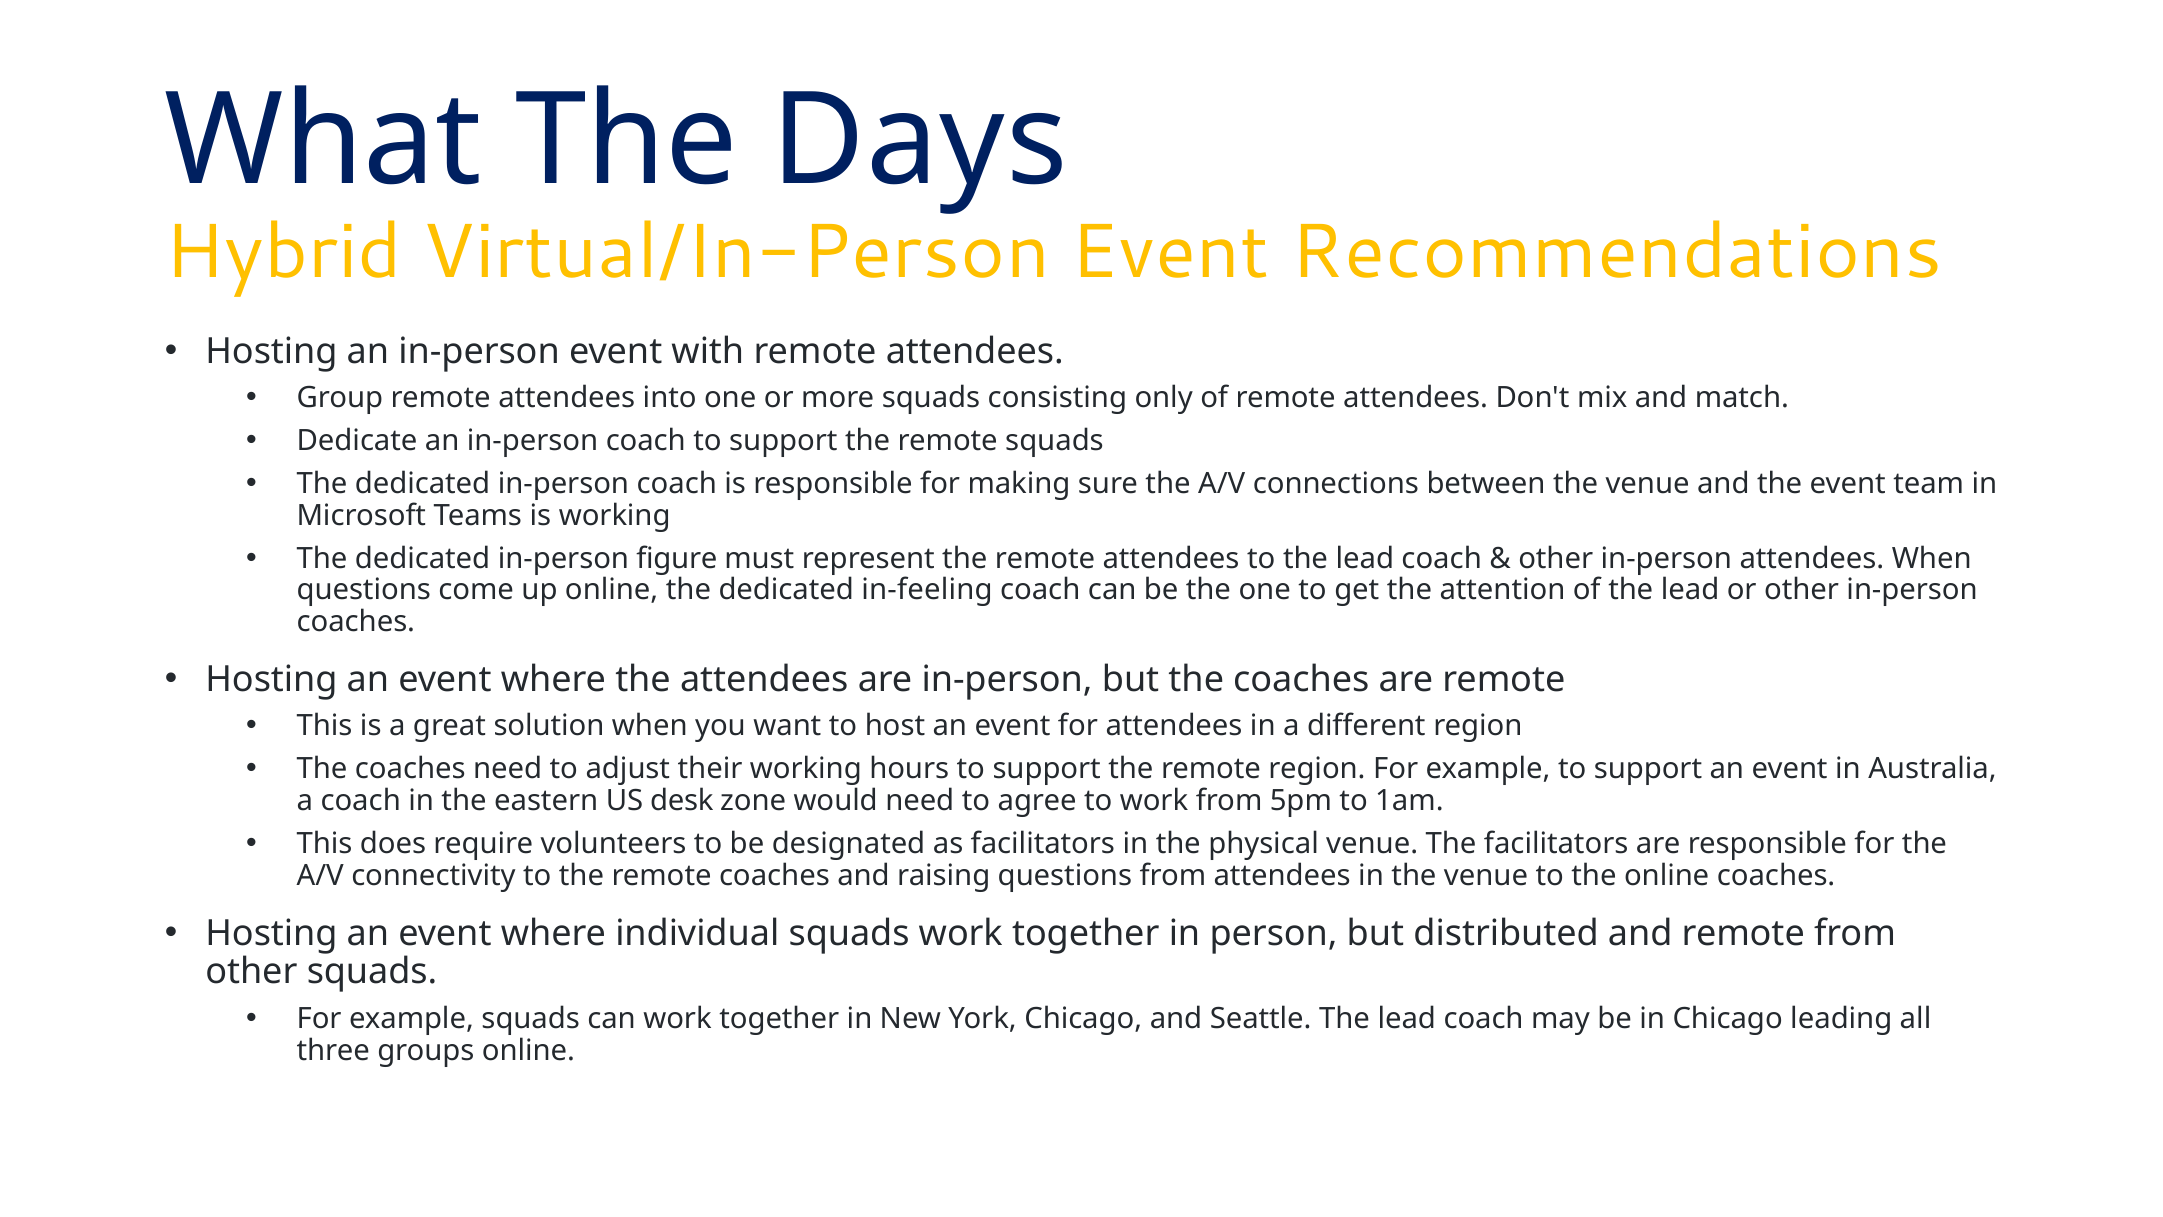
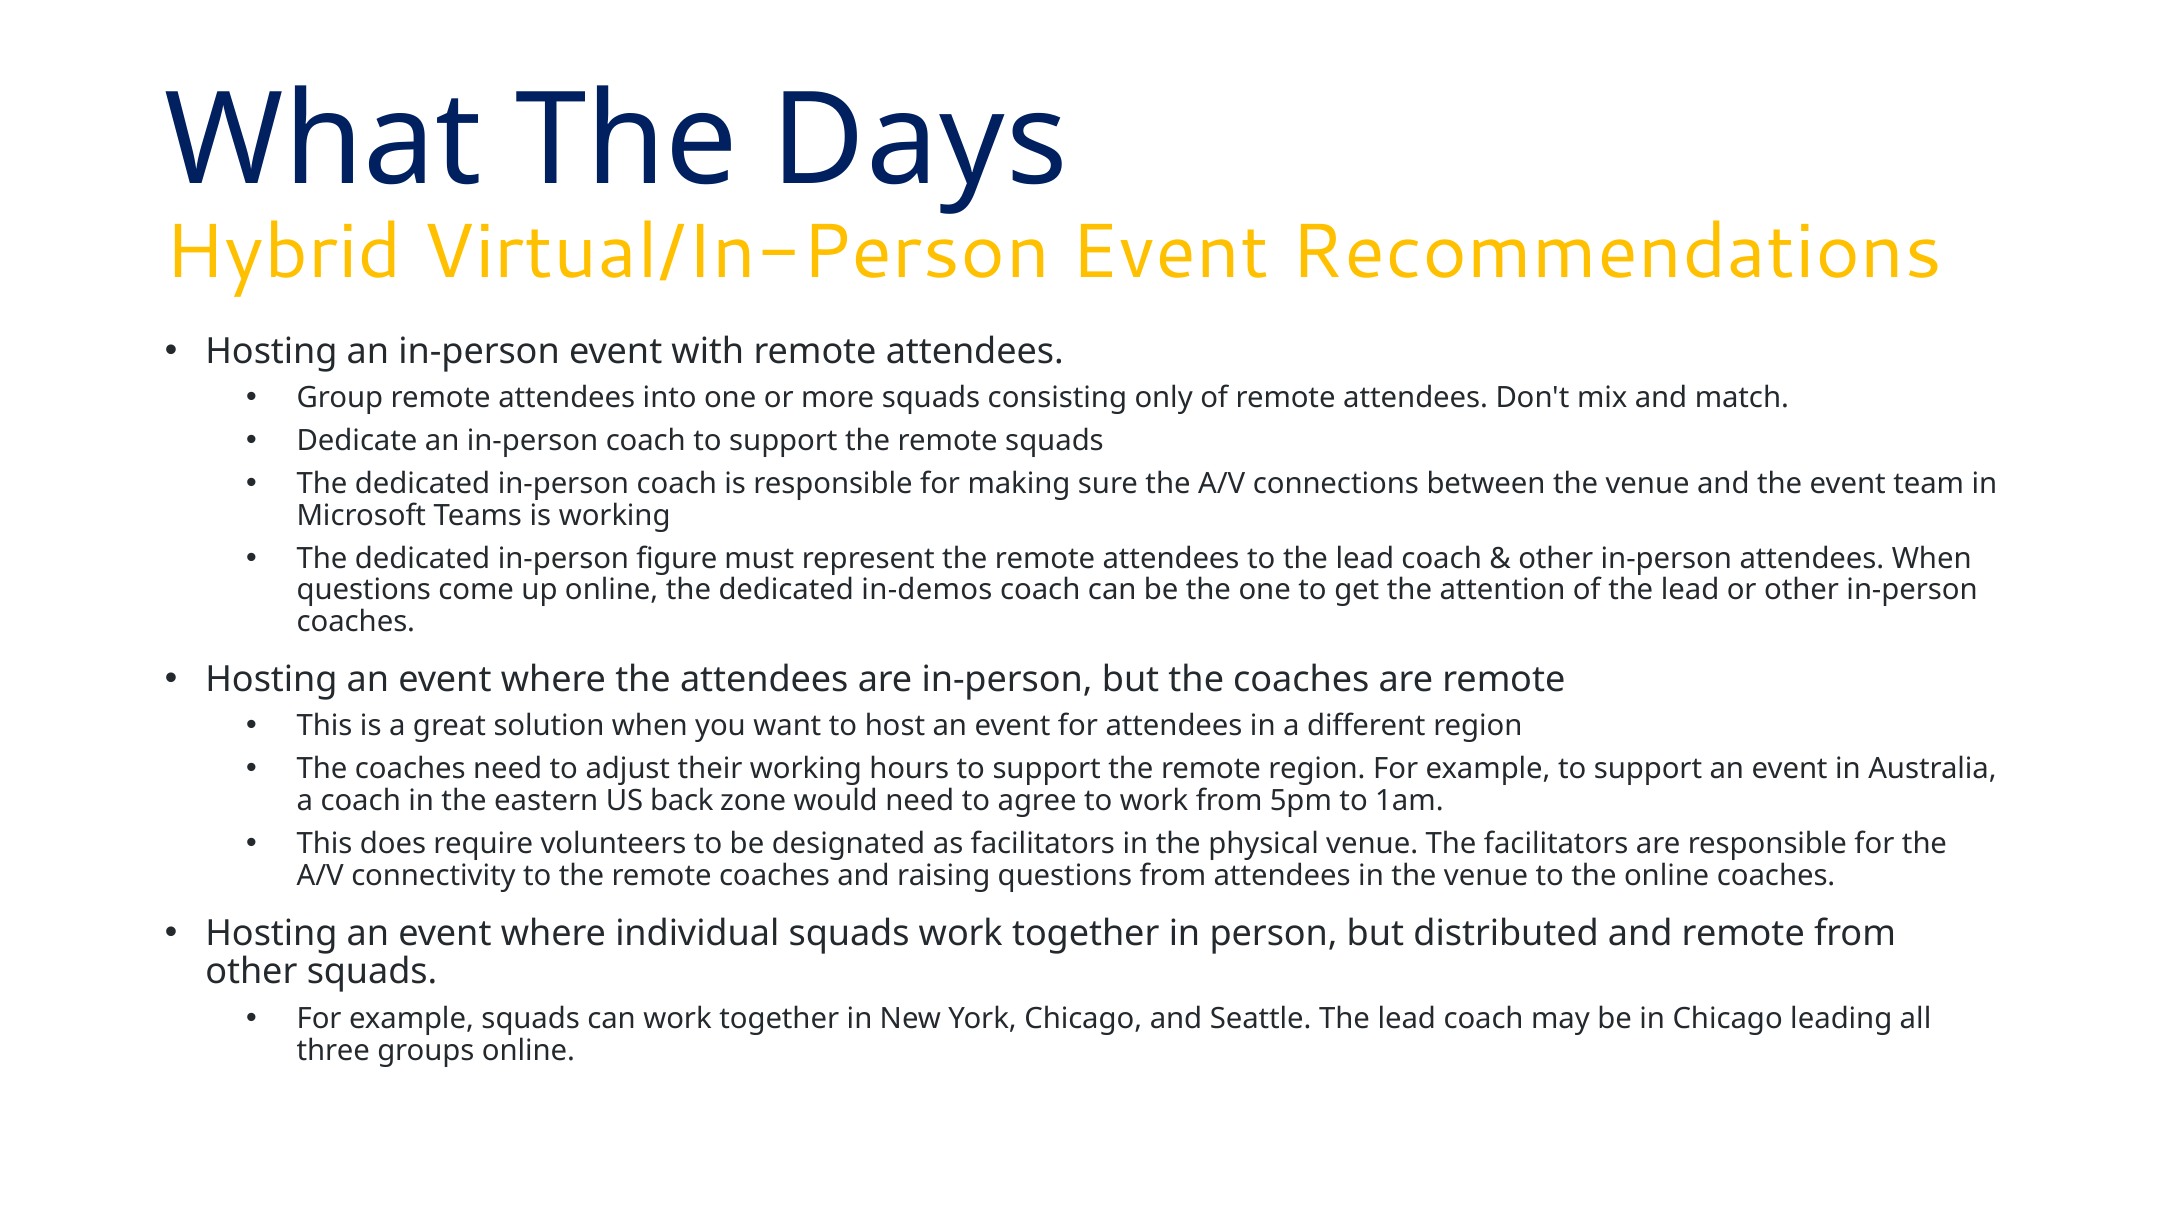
in-feeling: in-feeling -> in-demos
desk: desk -> back
